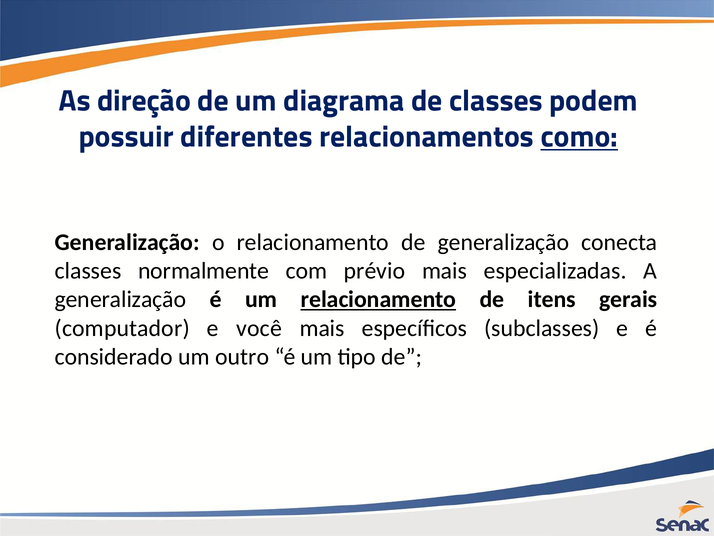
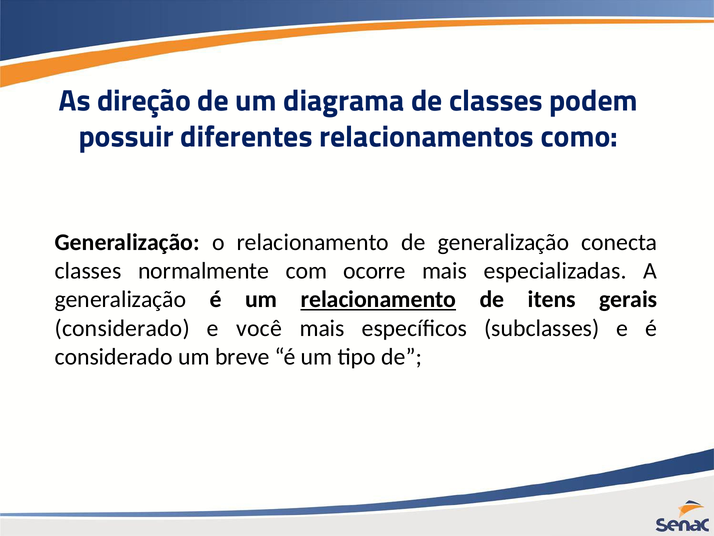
como underline: present -> none
prévio: prévio -> ocorre
computador at (122, 328): computador -> considerado
outro: outro -> breve
